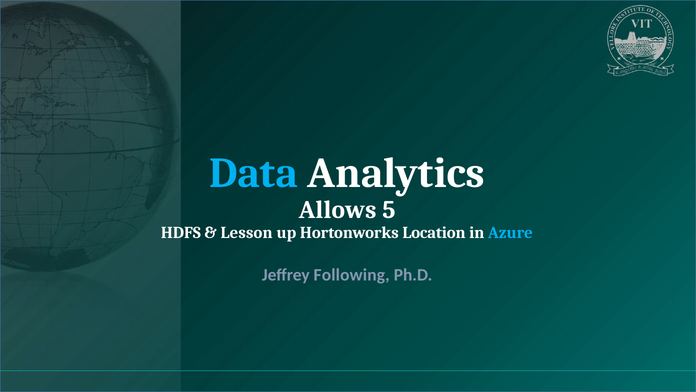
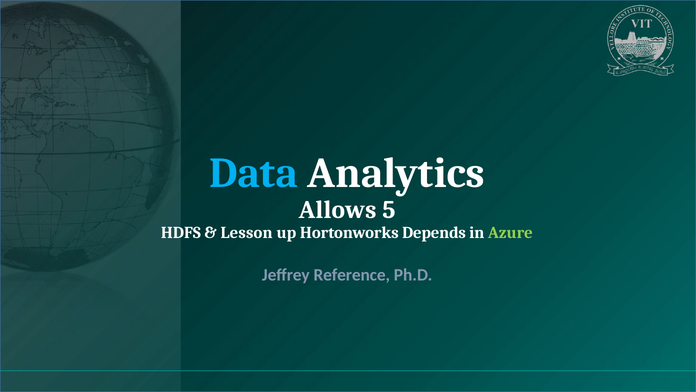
Location: Location -> Depends
Azure colour: light blue -> light green
Following: Following -> Reference
